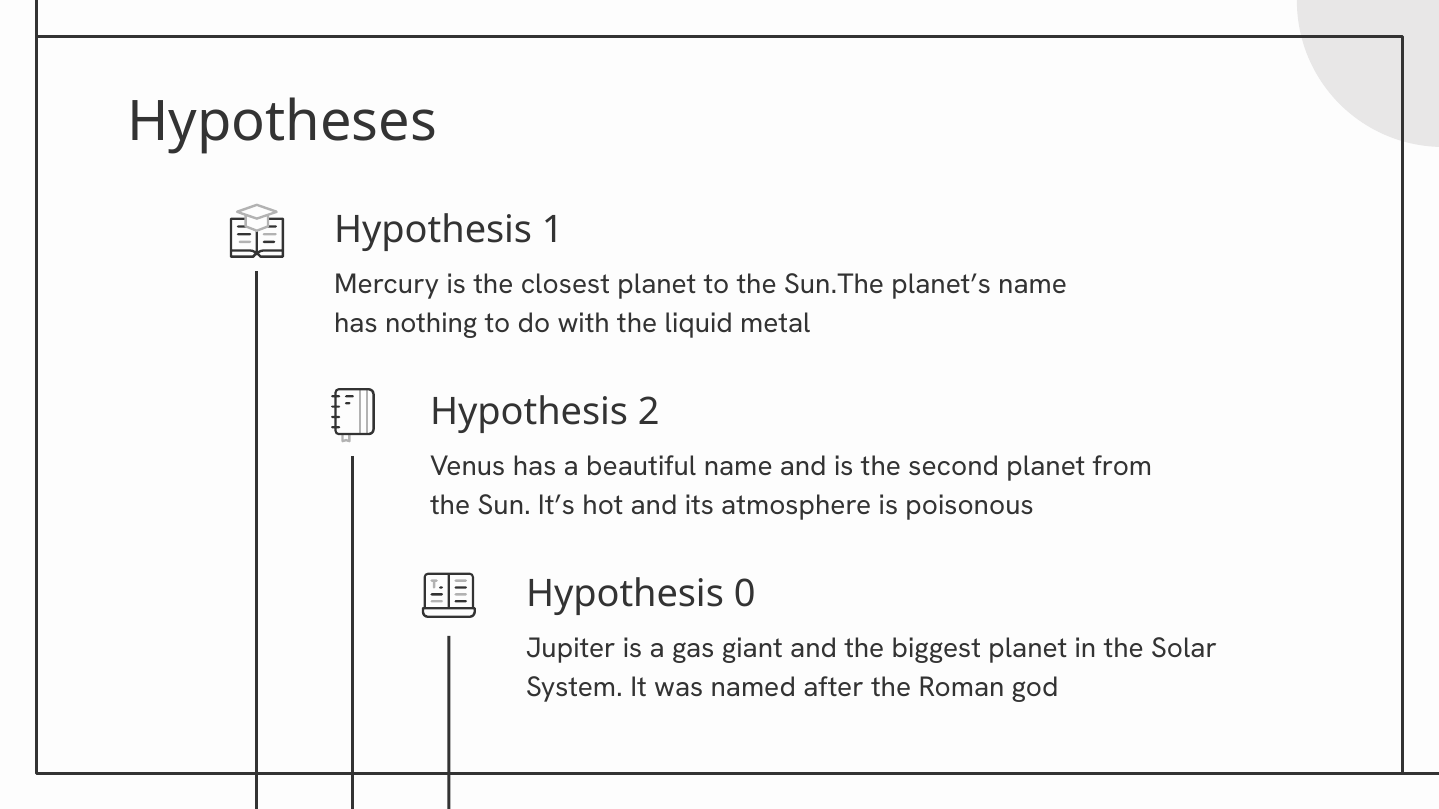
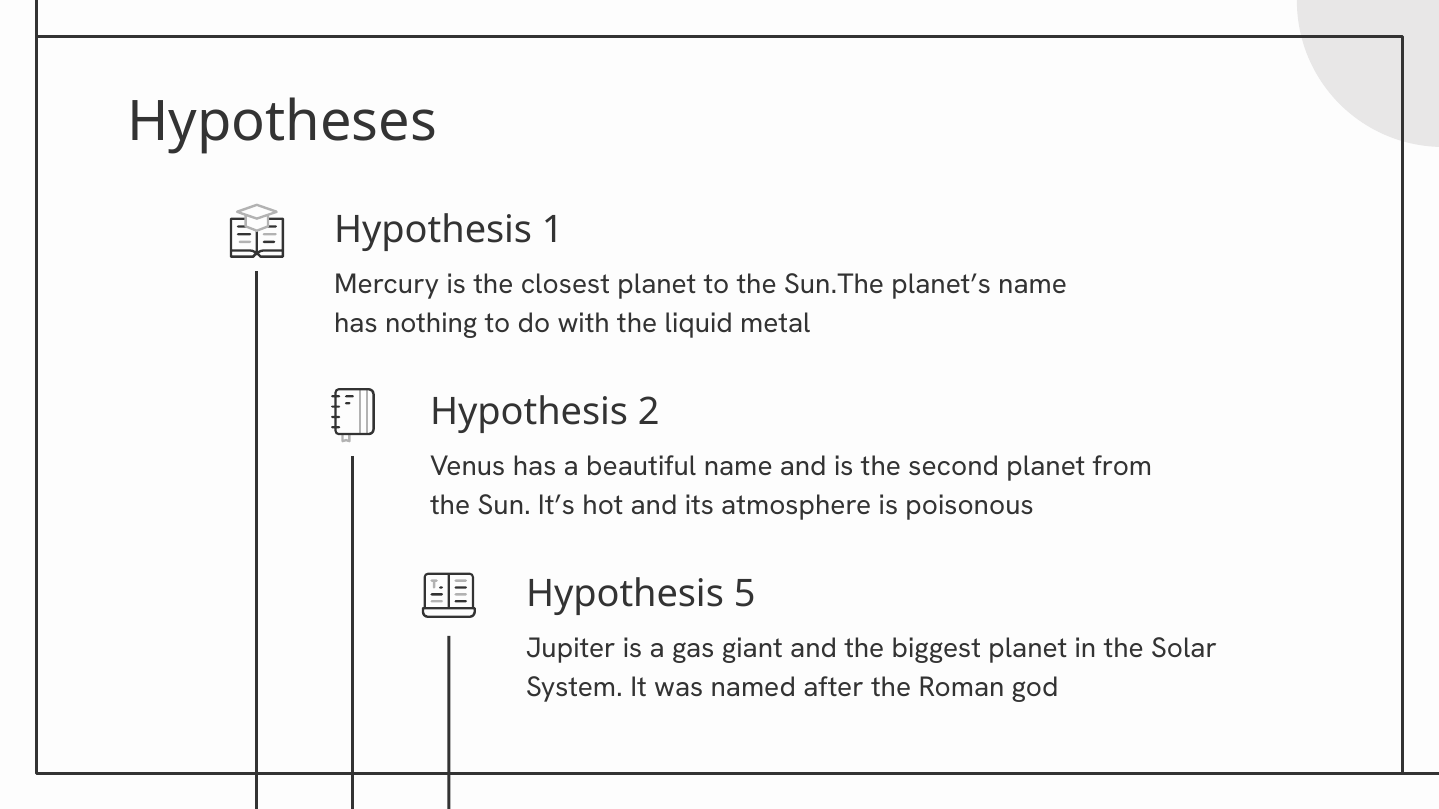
0: 0 -> 5
